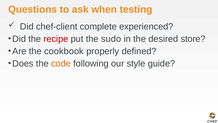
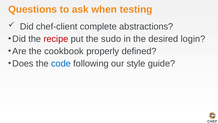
experienced: experienced -> abstractions
store: store -> login
code colour: orange -> blue
